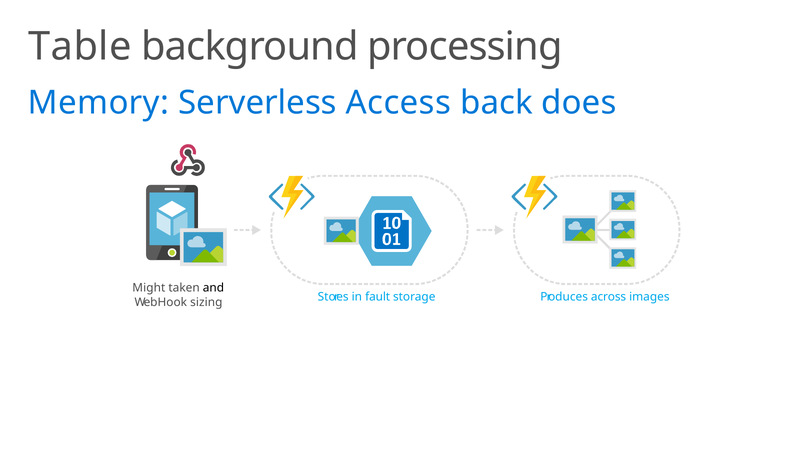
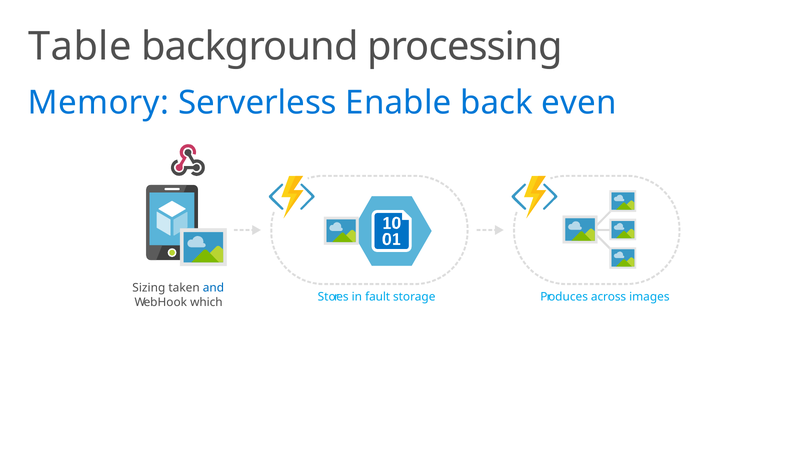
Access: Access -> Enable
does: does -> even
Might: Might -> Sizing
and colour: black -> blue
sizing: sizing -> which
